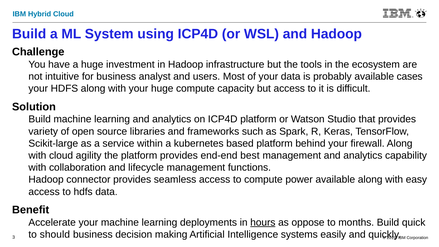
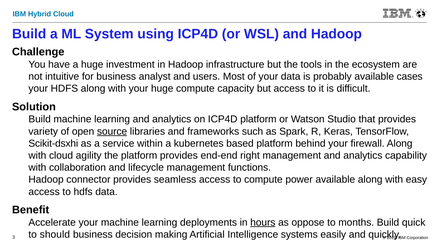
source underline: none -> present
Scikit-large: Scikit-large -> Scikit-dsxhi
best: best -> right
